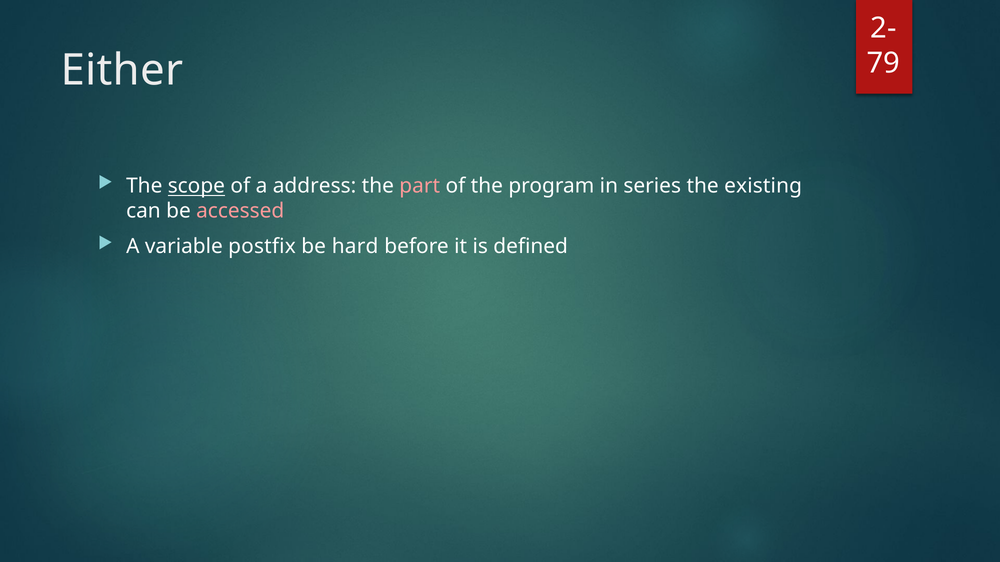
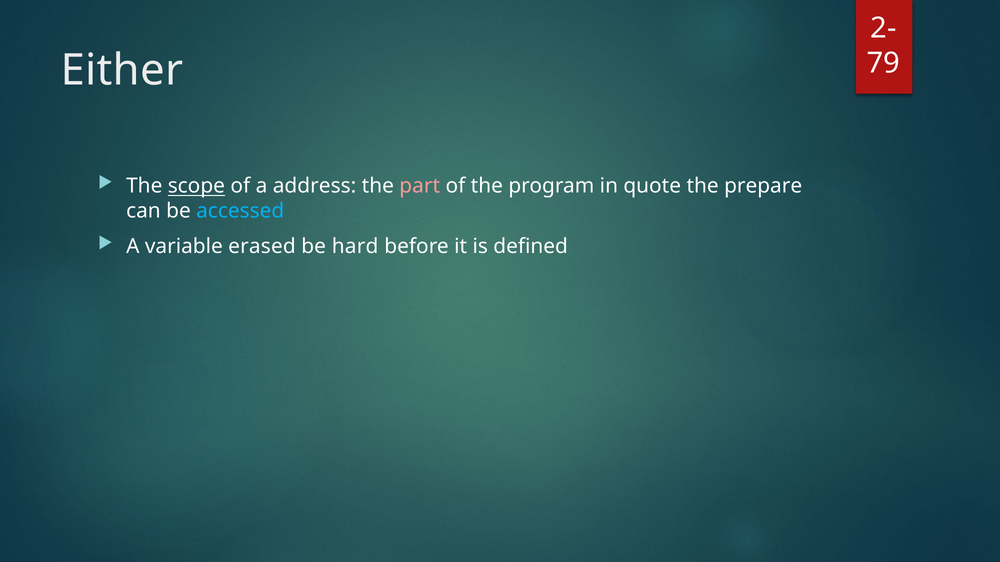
series: series -> quote
existing: existing -> prepare
accessed colour: pink -> light blue
postfix: postfix -> erased
